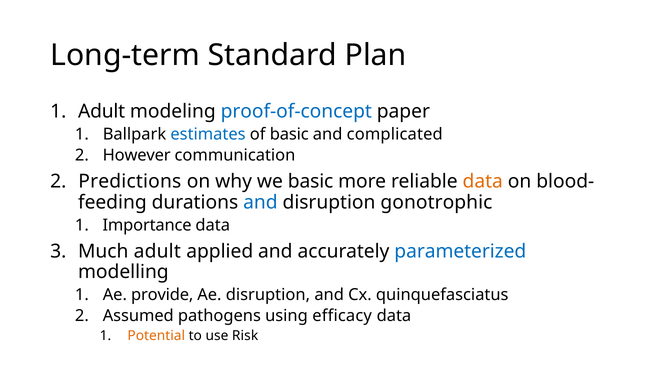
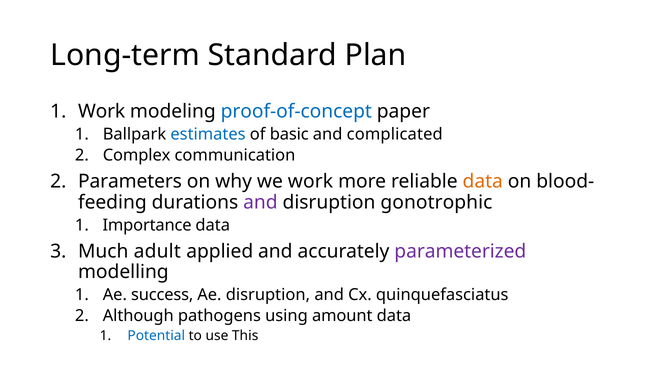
Adult at (102, 111): Adult -> Work
However: However -> Complex
Predictions: Predictions -> Parameters
we basic: basic -> work
and at (260, 202) colour: blue -> purple
parameterized colour: blue -> purple
provide: provide -> success
Assumed: Assumed -> Although
efficacy: efficacy -> amount
Potential colour: orange -> blue
Risk: Risk -> This
